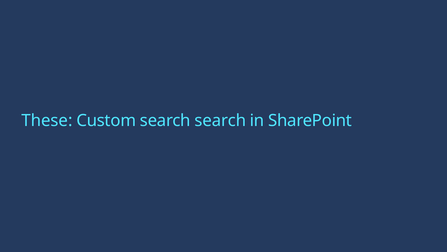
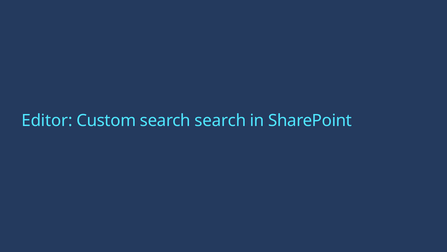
These: These -> Editor
